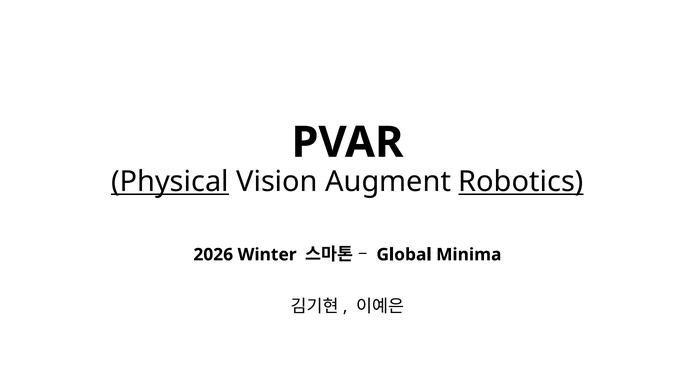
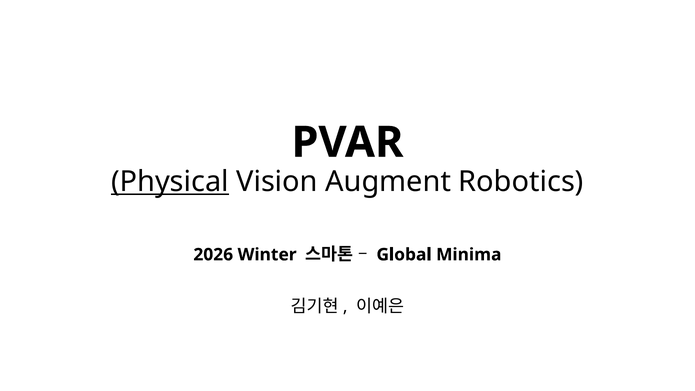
Robotics underline: present -> none
